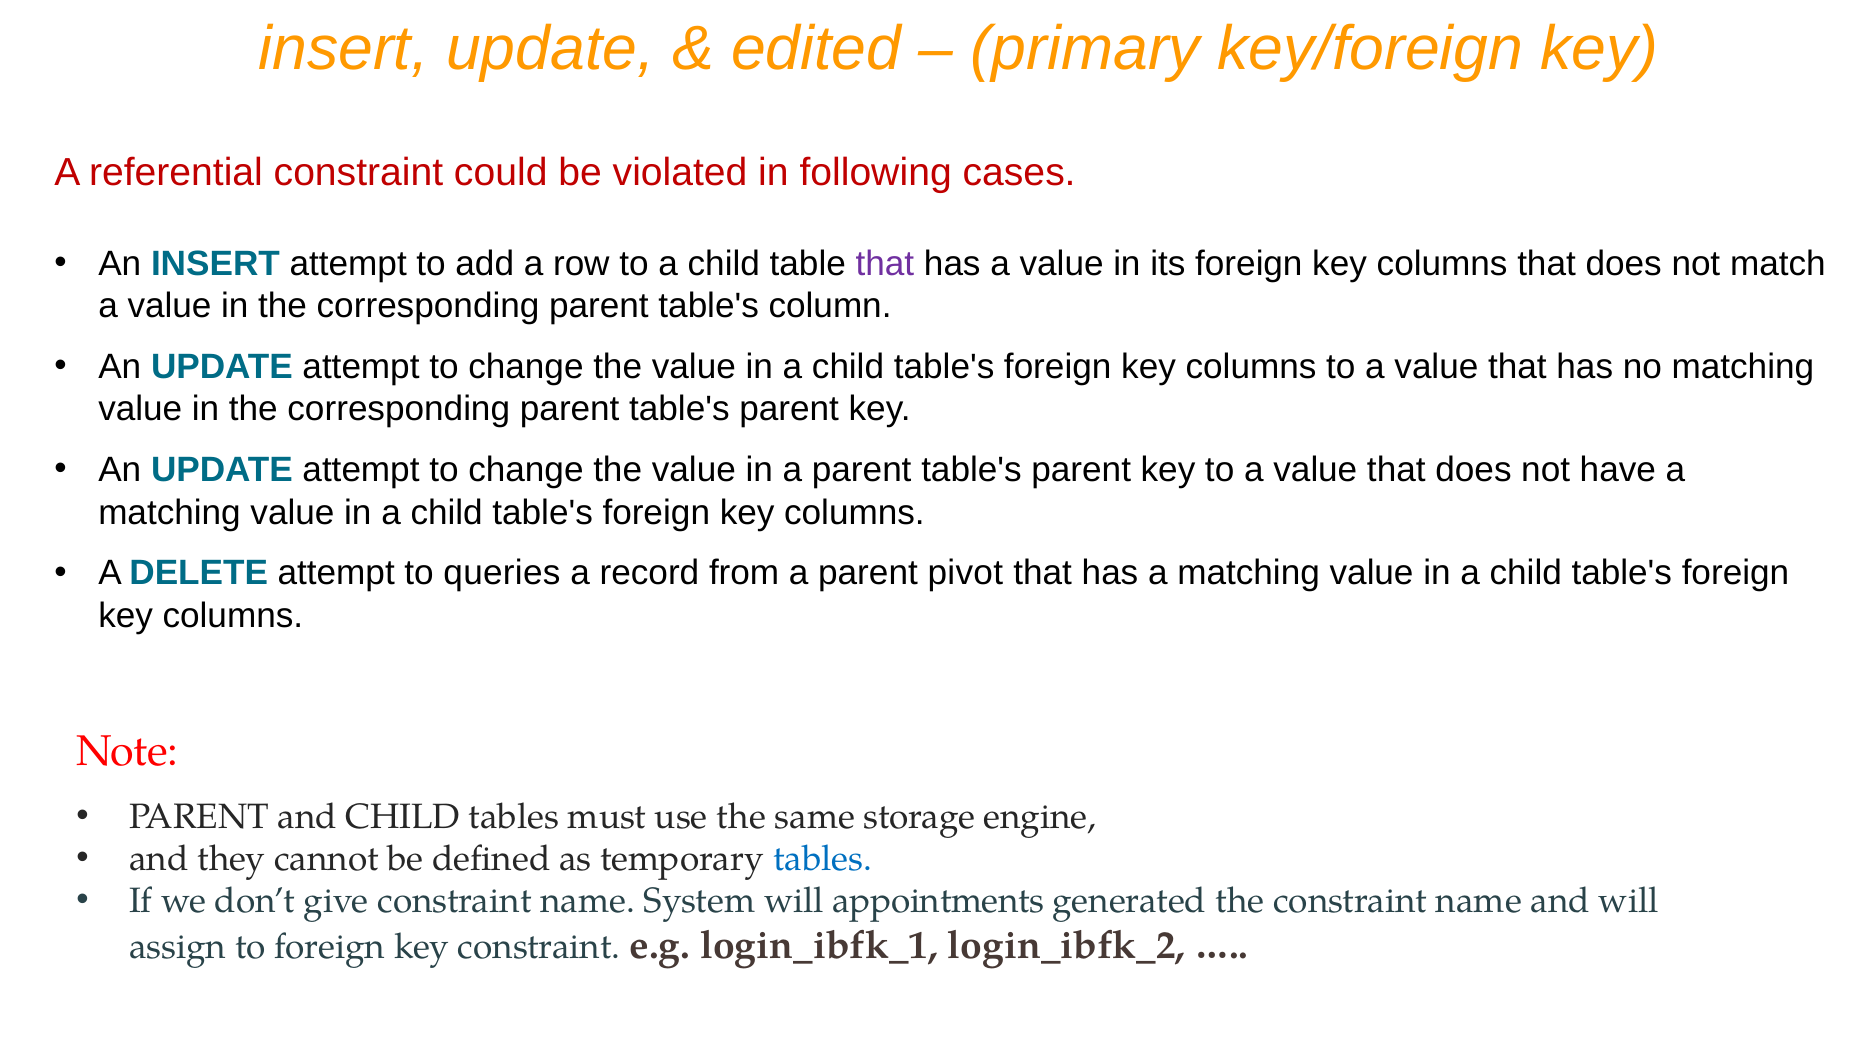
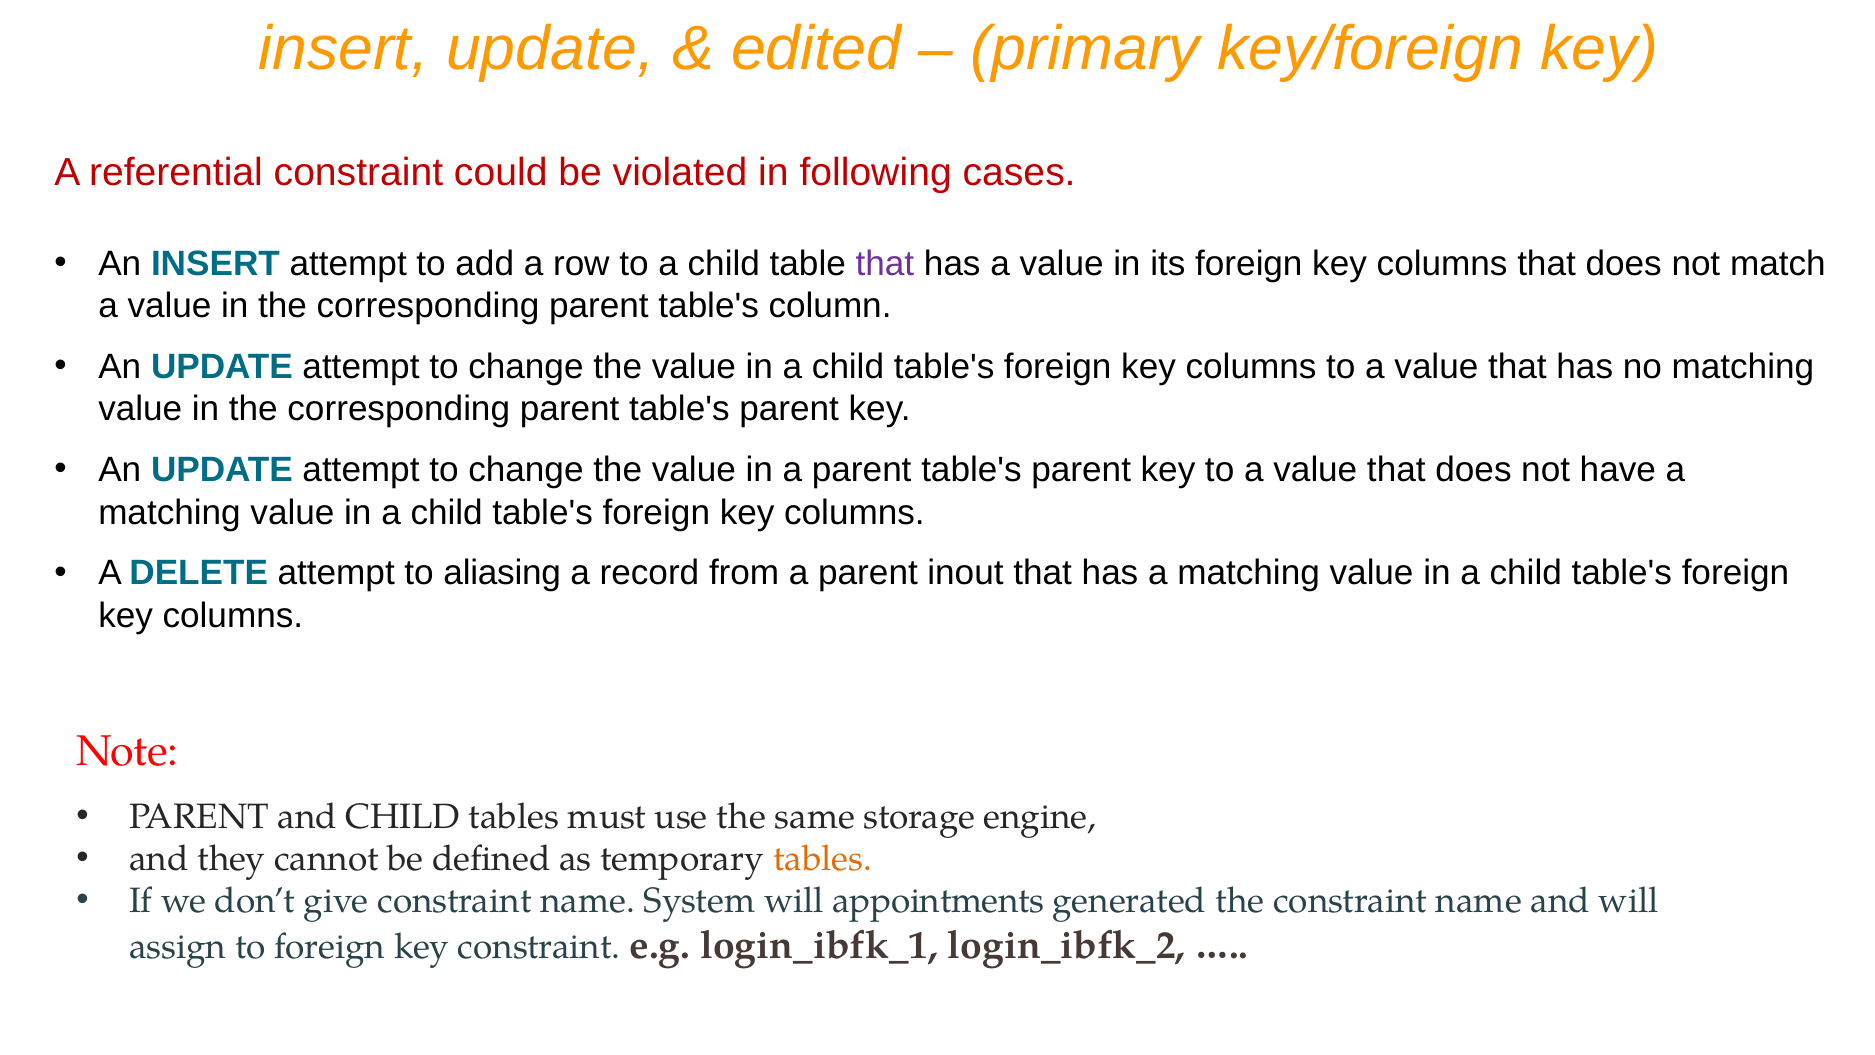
queries: queries -> aliasing
pivot: pivot -> inout
tables at (823, 858) colour: blue -> orange
